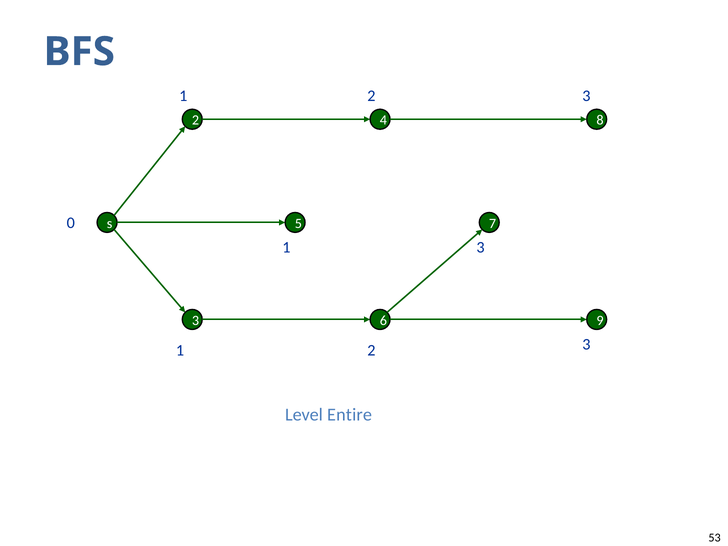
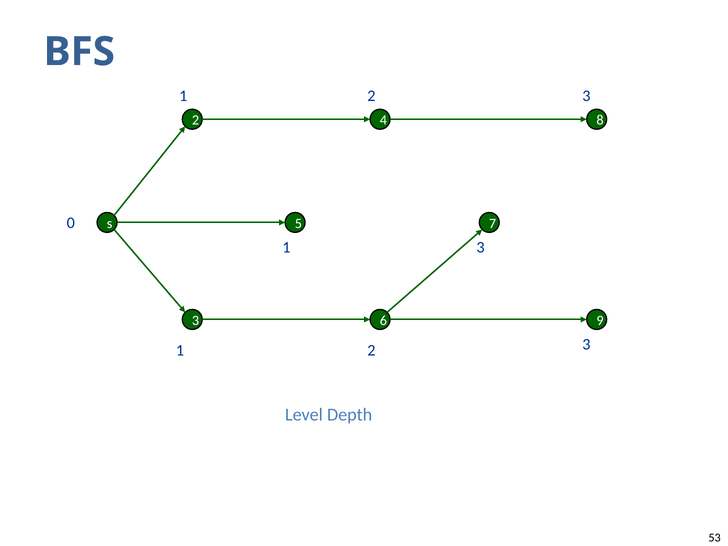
Entire: Entire -> Depth
